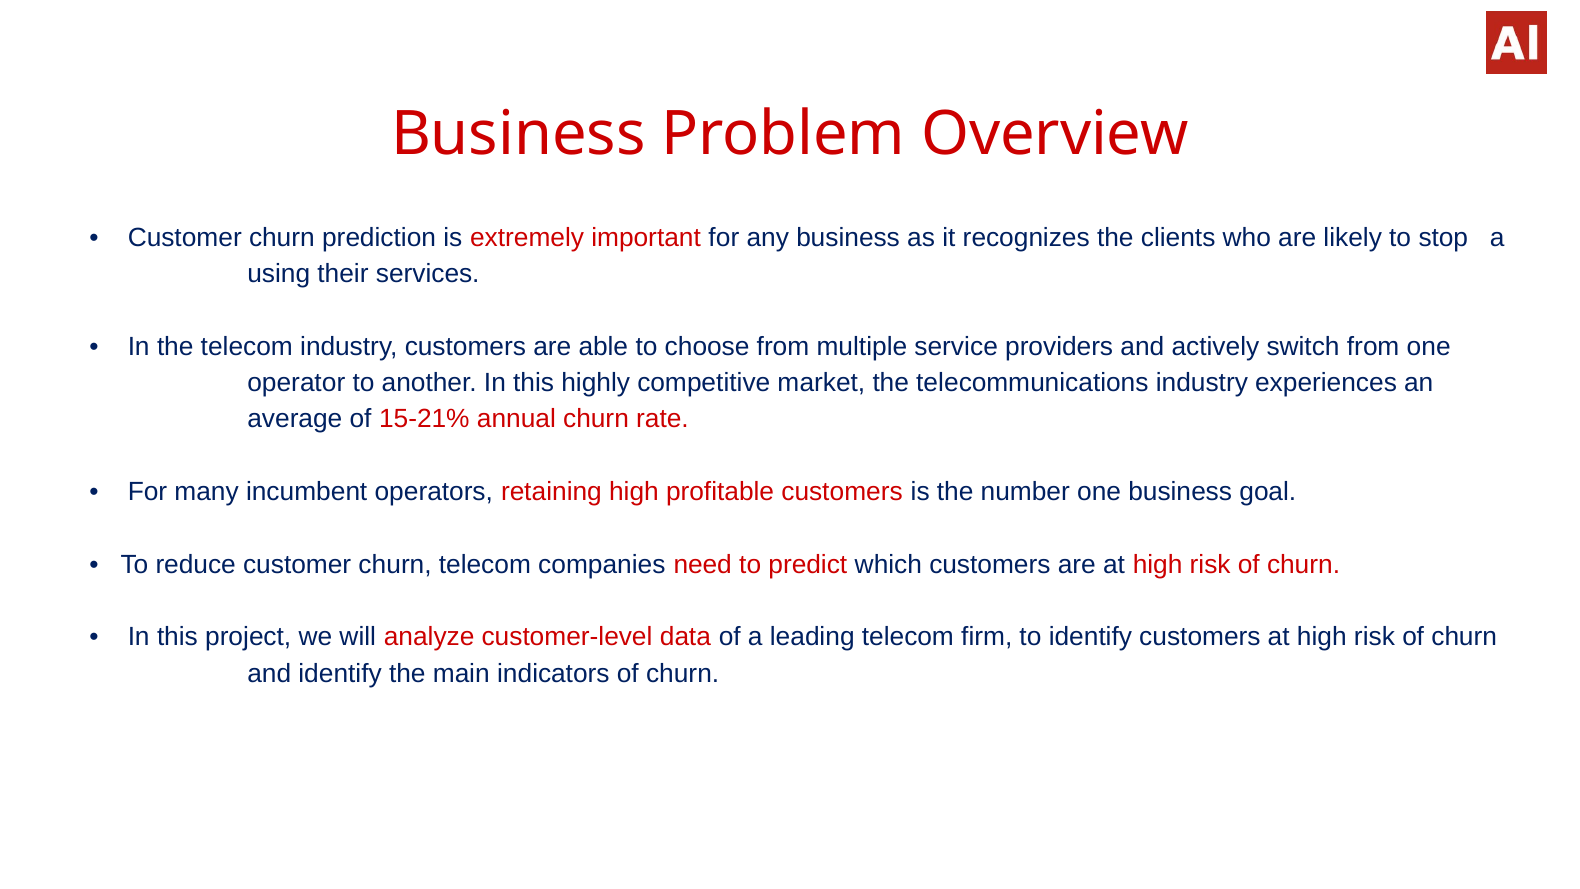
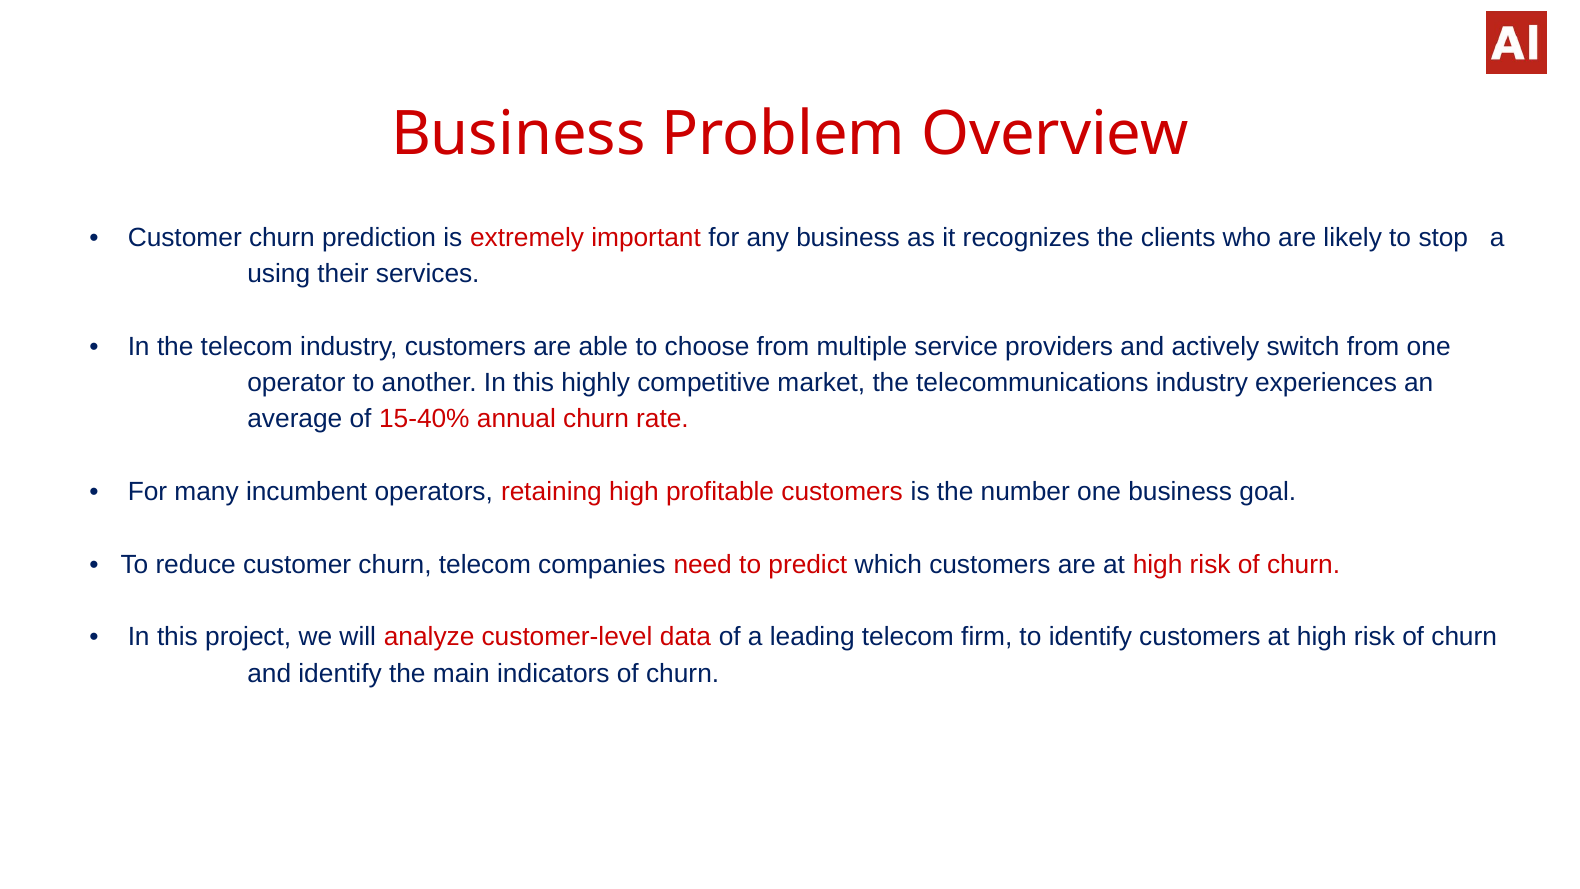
15-21%: 15-21% -> 15-40%
